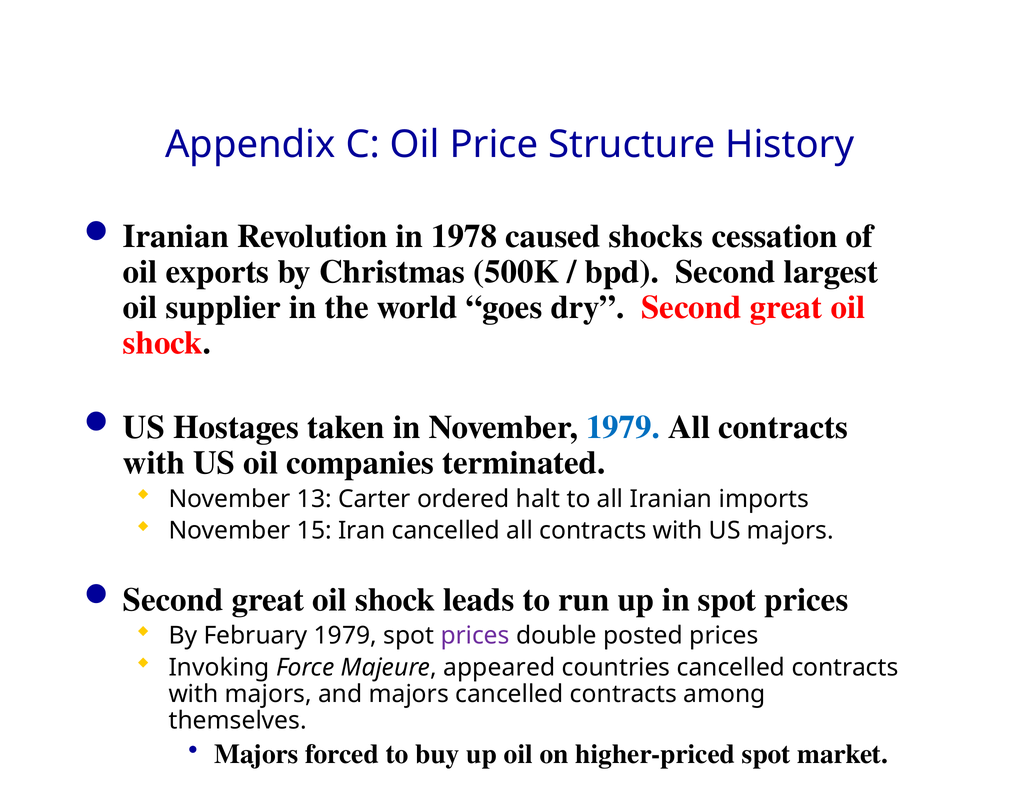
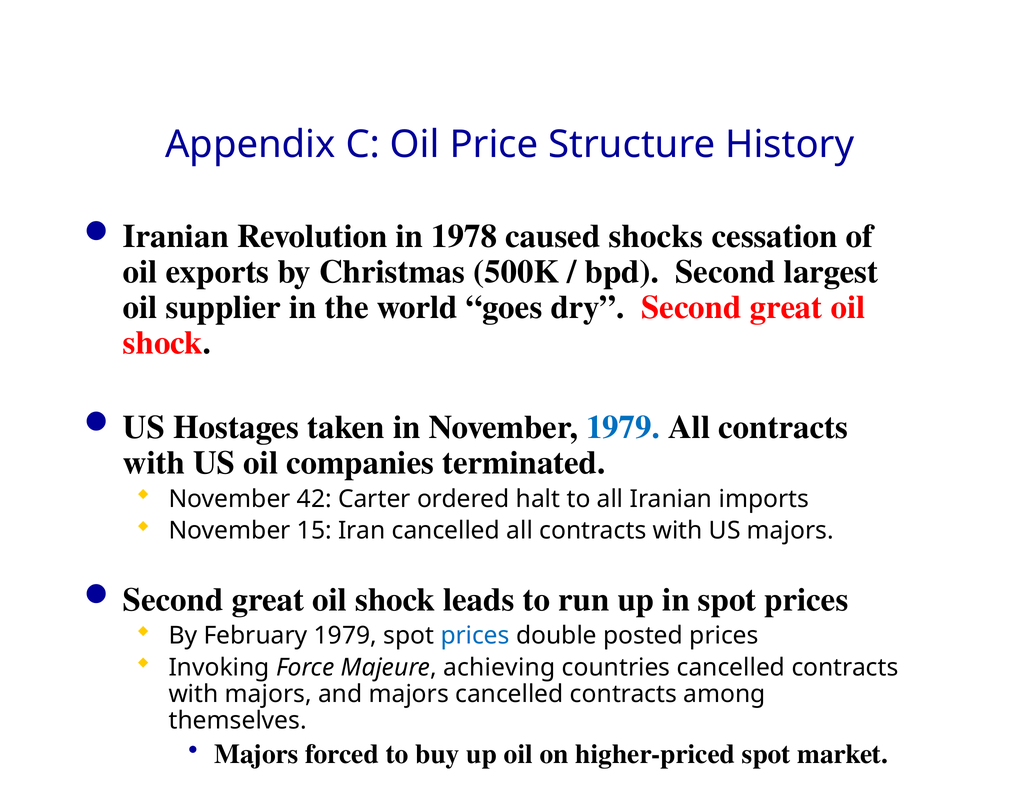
13: 13 -> 42
prices at (475, 635) colour: purple -> blue
appeared: appeared -> achieving
